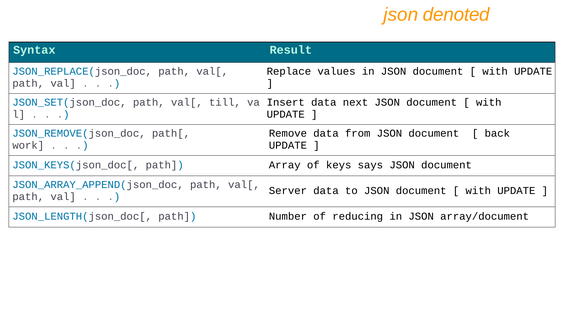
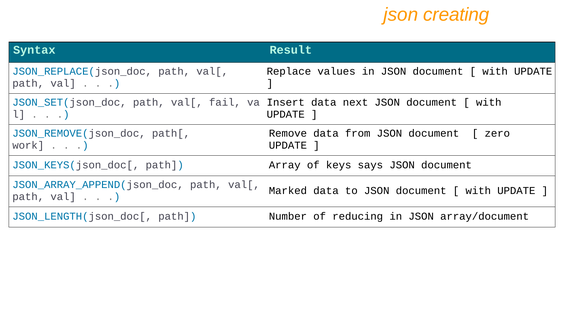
denoted: denoted -> creating
till: till -> fail
back: back -> zero
Server: Server -> Marked
